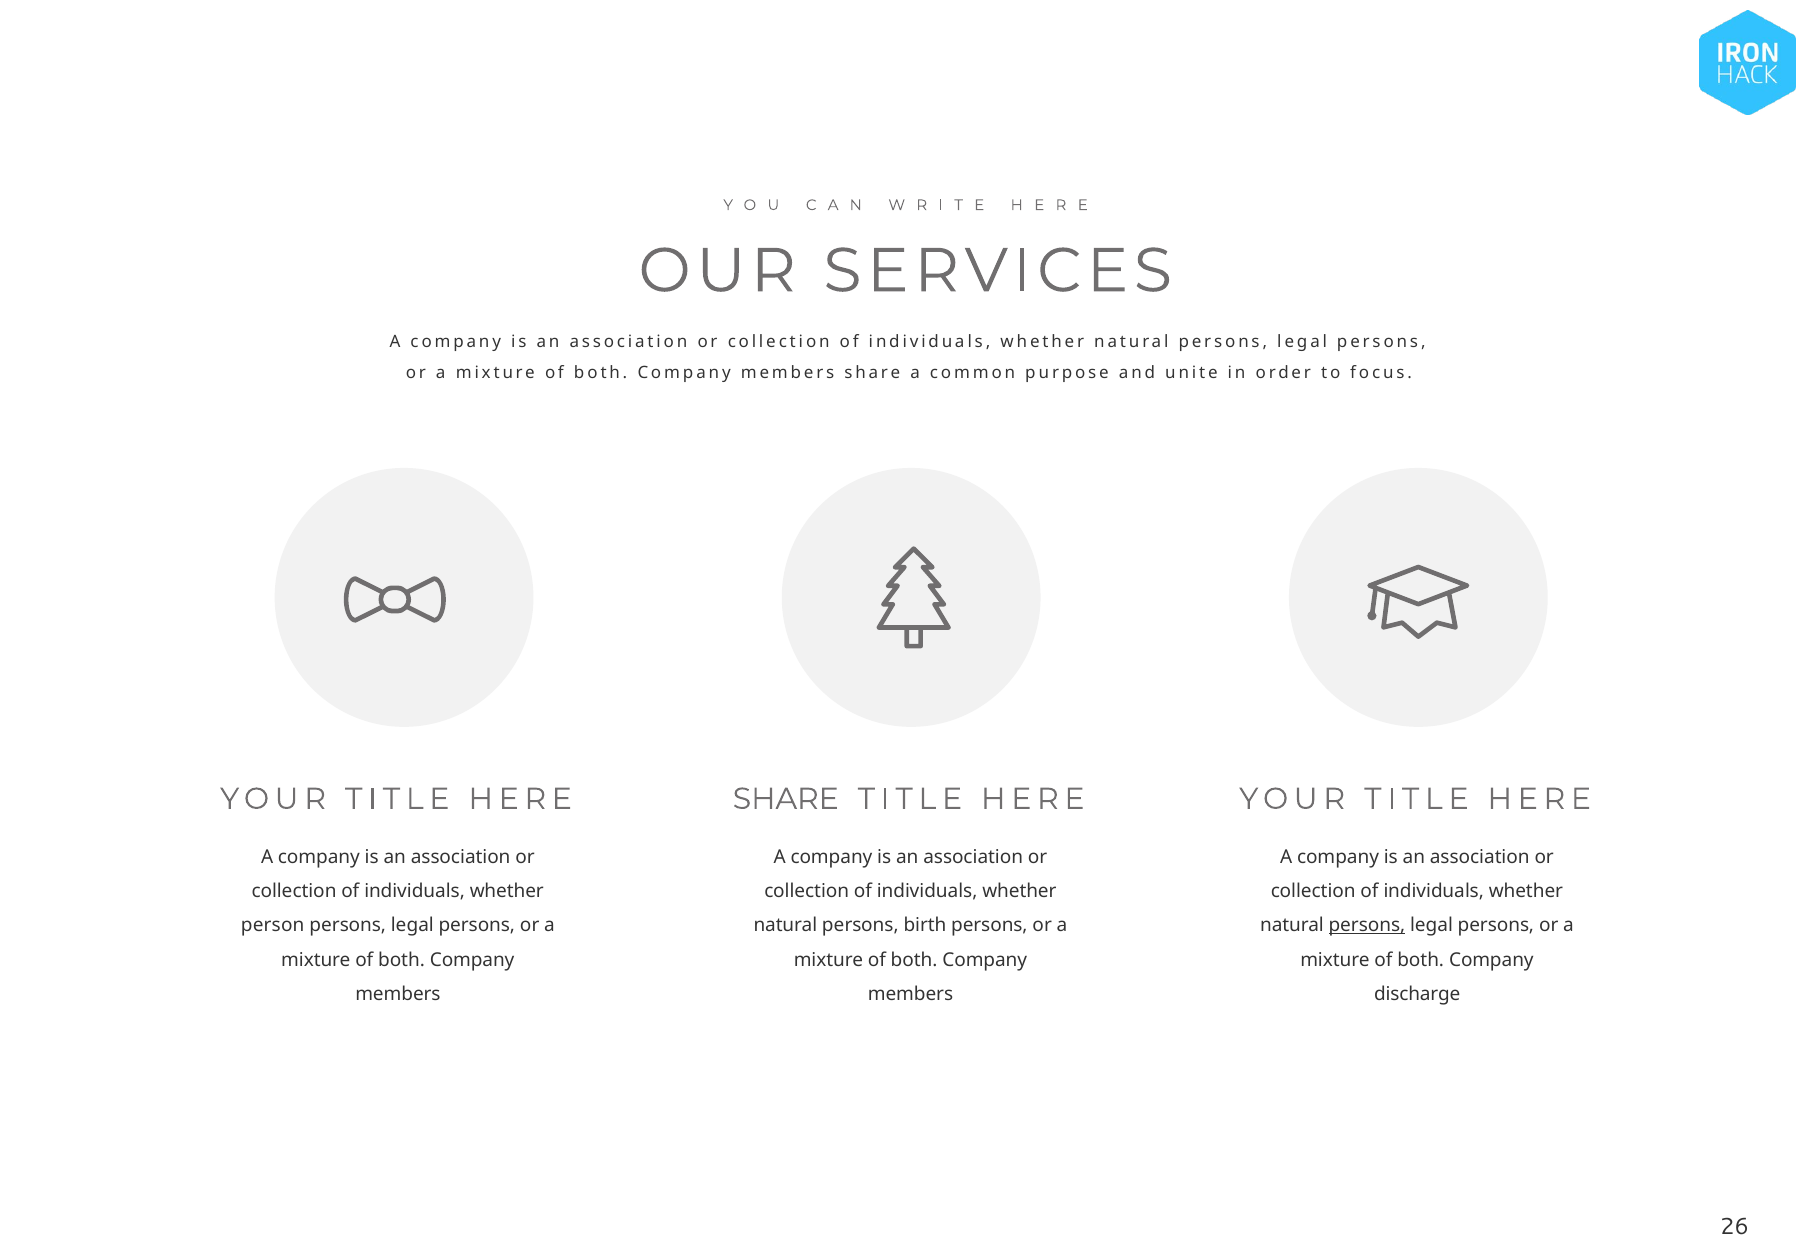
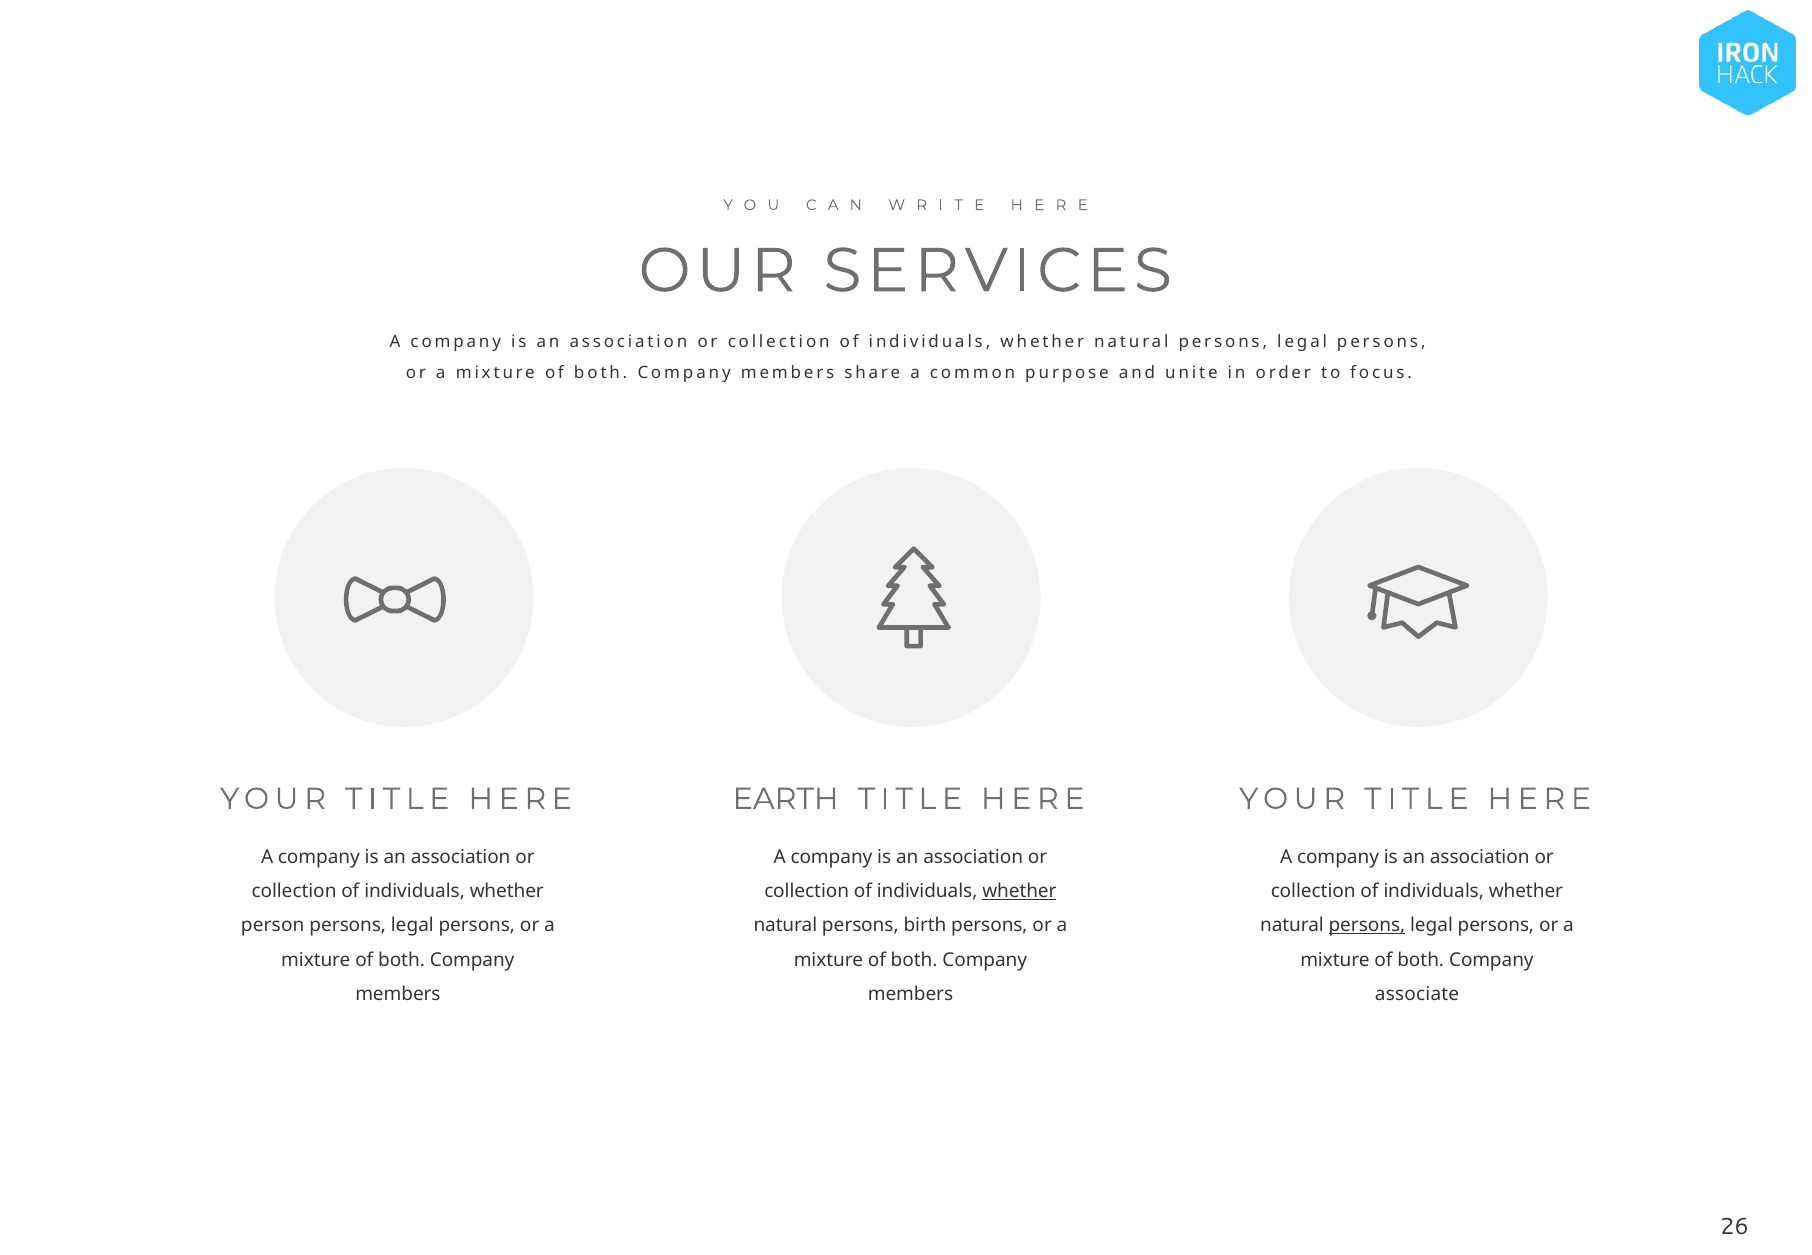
SHARE at (786, 798): SHARE -> EARTH
whether at (1019, 891) underline: none -> present
discharge: discharge -> associate
